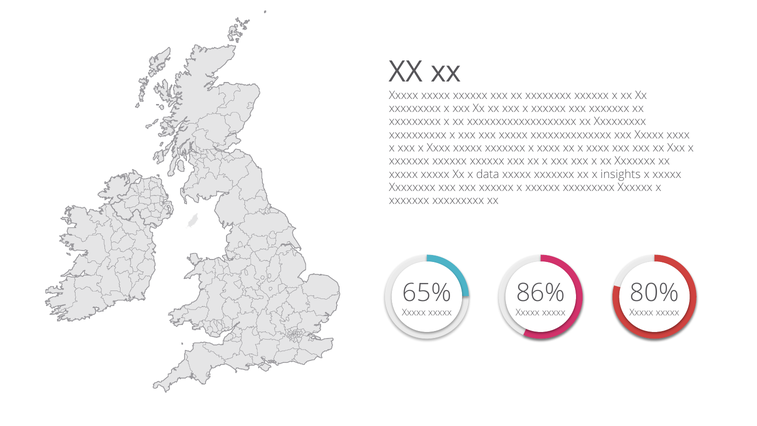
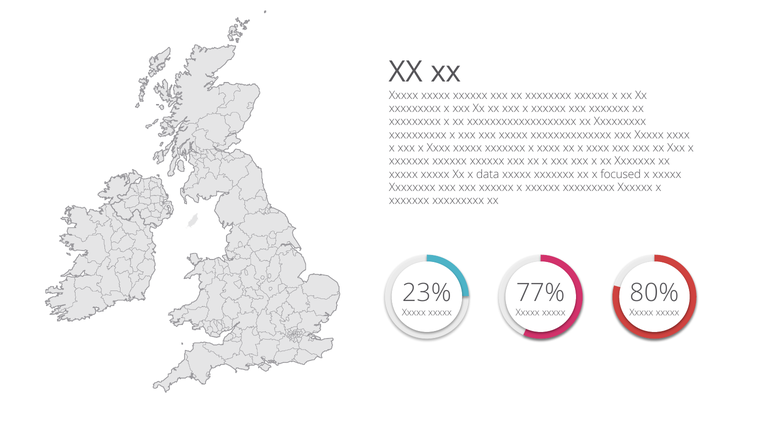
insights: insights -> focused
65%: 65% -> 23%
86%: 86% -> 77%
